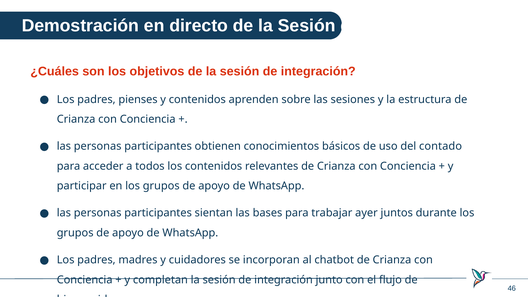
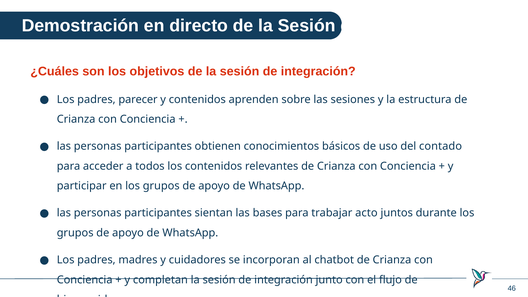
pienses: pienses -> parecer
ayer: ayer -> acto
